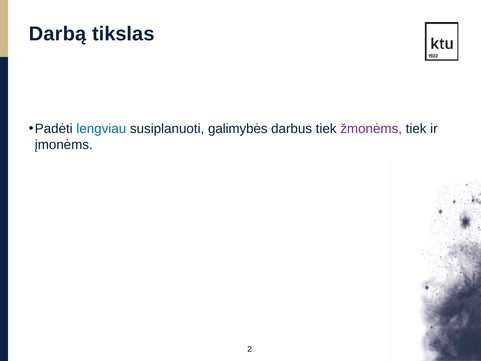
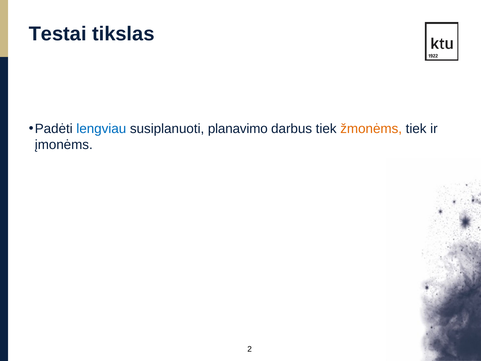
Darbą: Darbą -> Testai
galimybės: galimybės -> planavimo
žmonėms colour: purple -> orange
